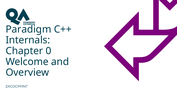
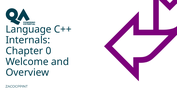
Paradigm: Paradigm -> Language
